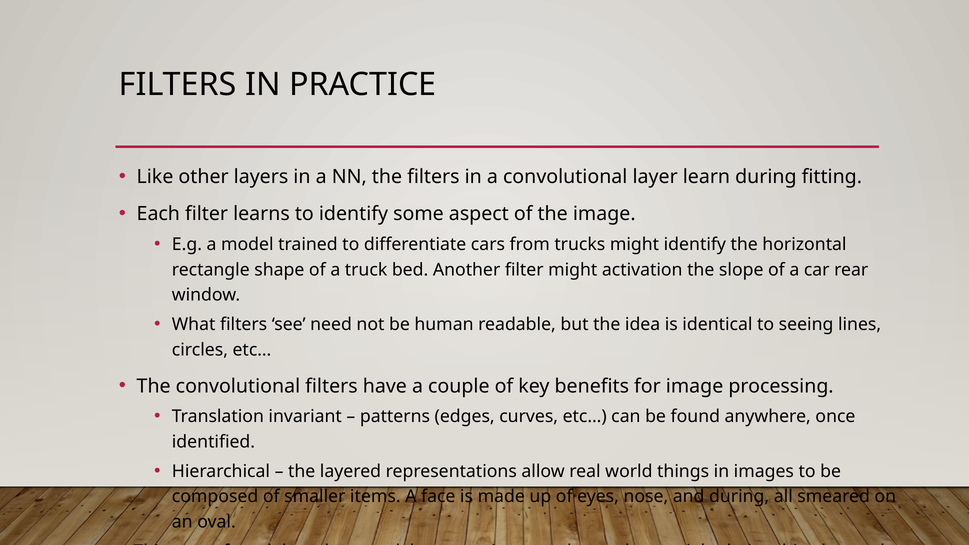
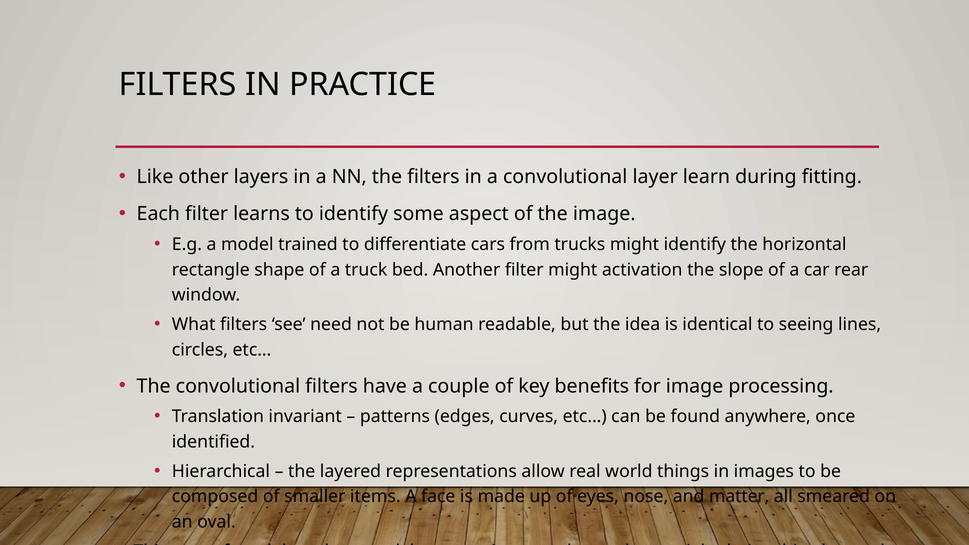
and during: during -> matter
